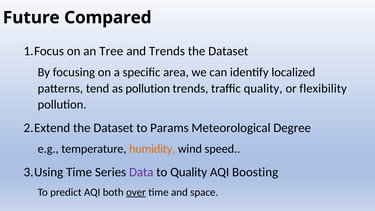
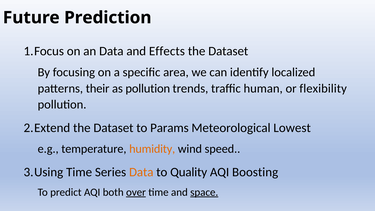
Compared: Compared -> Prediction
an Tree: Tree -> Data
and Trends: Trends -> Effects
tend: tend -> their
traffic quality: quality -> human
Degree: Degree -> Lowest
Data at (141, 172) colour: purple -> orange
space underline: none -> present
